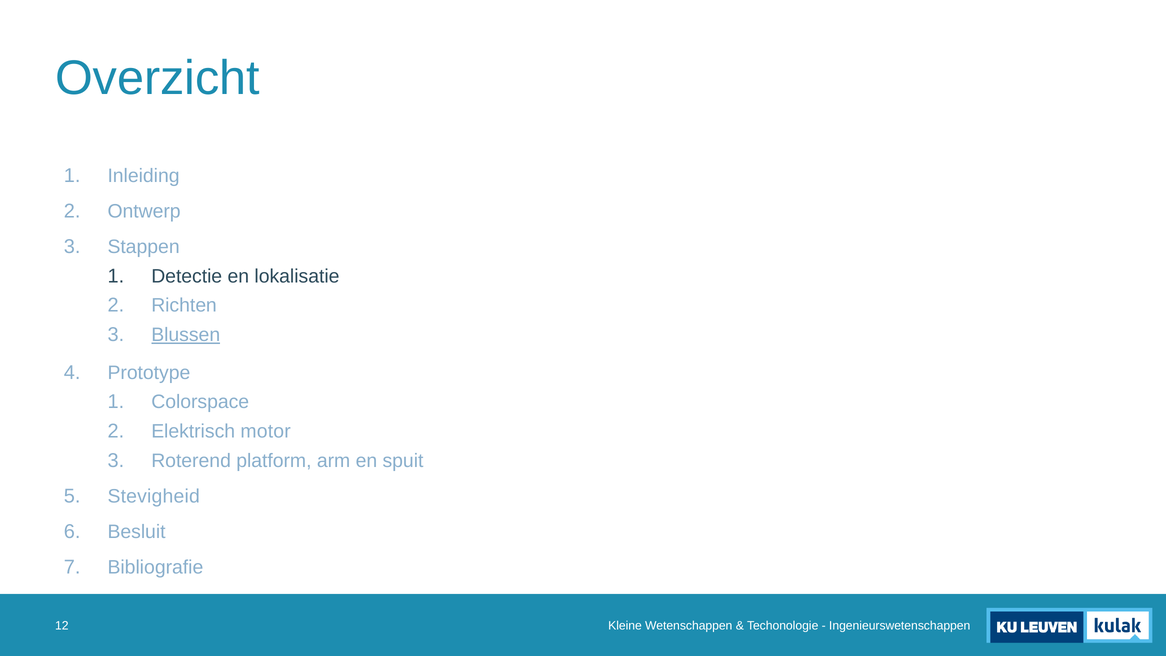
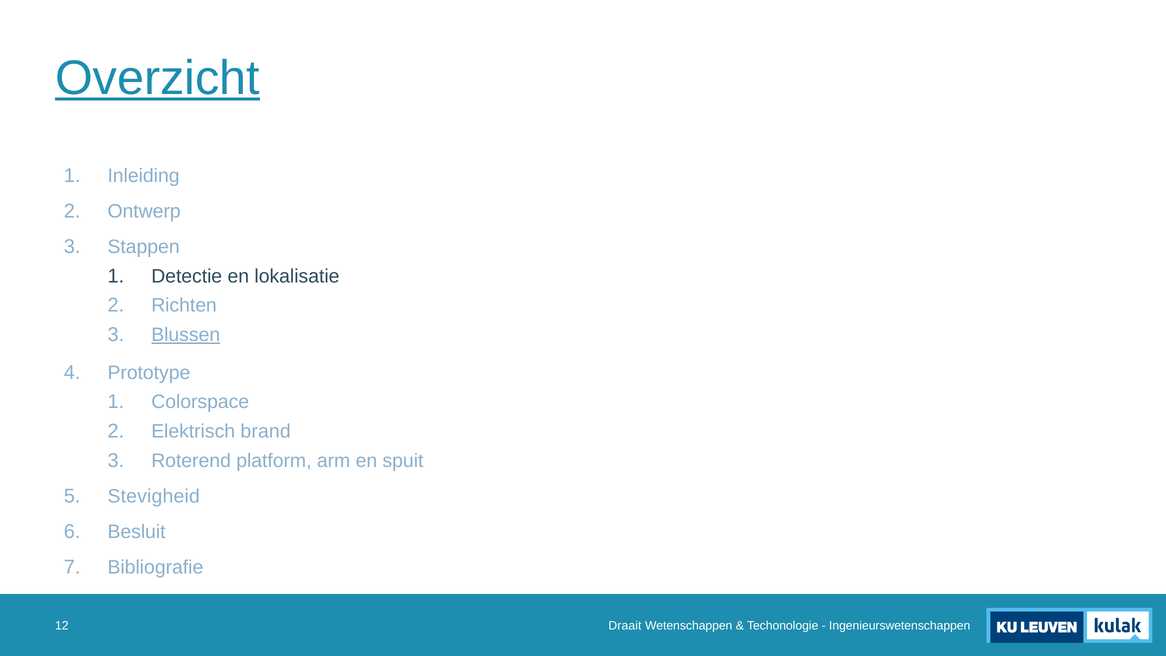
Overzicht underline: none -> present
motor: motor -> brand
Kleine: Kleine -> Draait
